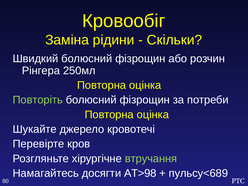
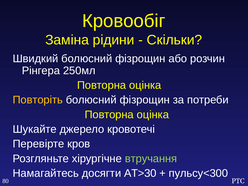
Повторіть colour: light green -> yellow
АТ>98: АТ>98 -> АТ>30
пульсу<689: пульсу<689 -> пульсу<300
